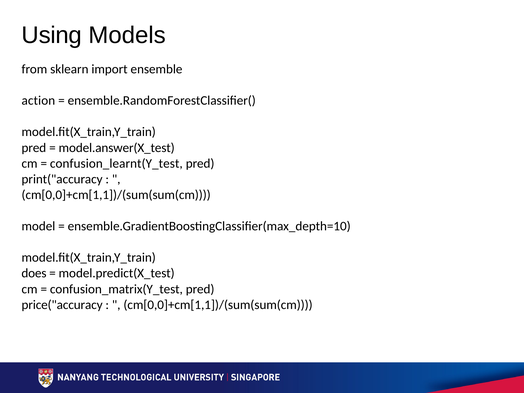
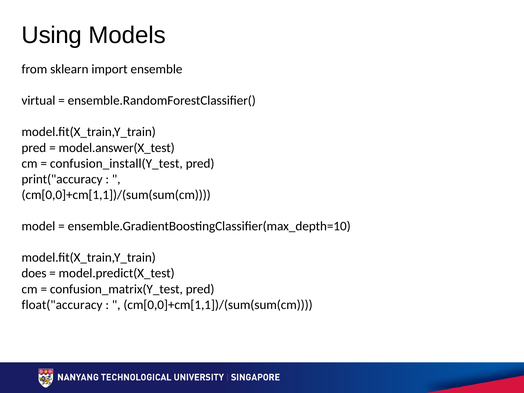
action: action -> virtual
confusion_learnt(Y_test: confusion_learnt(Y_test -> confusion_install(Y_test
price("accuracy: price("accuracy -> float("accuracy
